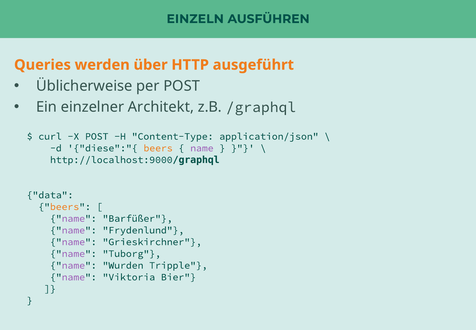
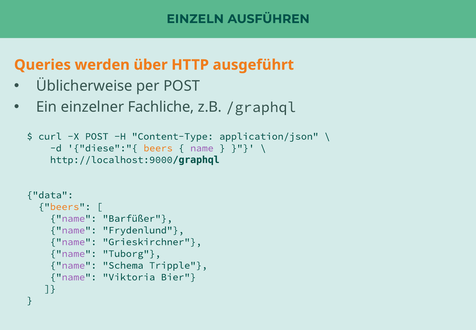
Architekt: Architekt -> Fachliche
Wurden: Wurden -> Schema
